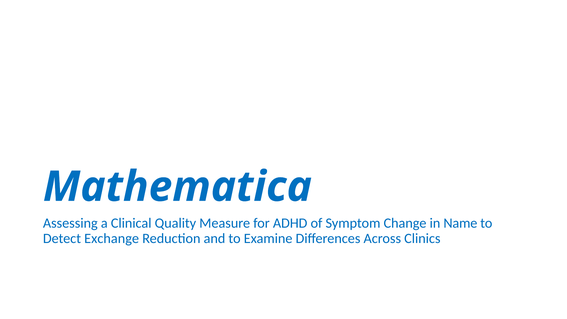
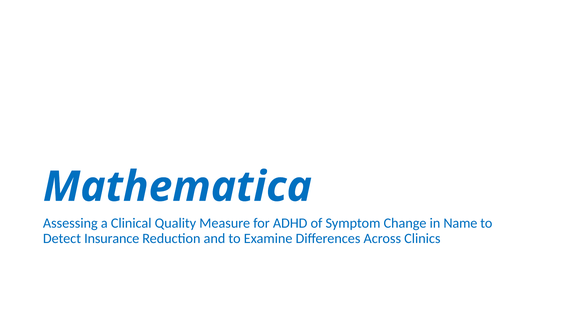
Exchange: Exchange -> Insurance
